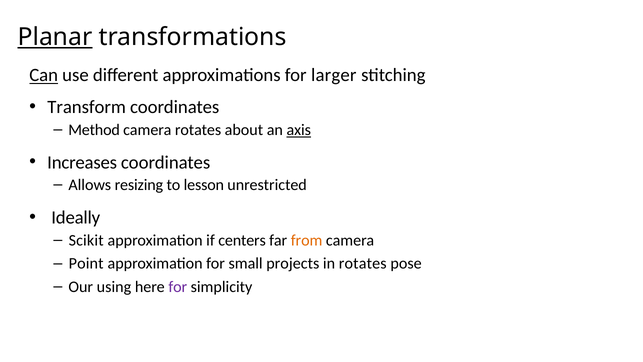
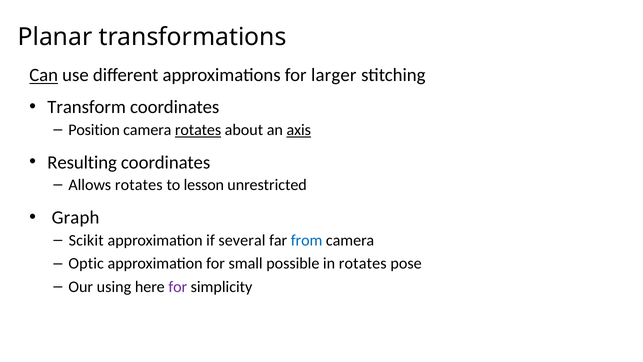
Planar underline: present -> none
Method: Method -> Position
rotates at (198, 130) underline: none -> present
Increases: Increases -> Resulting
Allows resizing: resizing -> rotates
Ideally: Ideally -> Graph
centers: centers -> several
from colour: orange -> blue
Point: Point -> Optic
projects: projects -> possible
